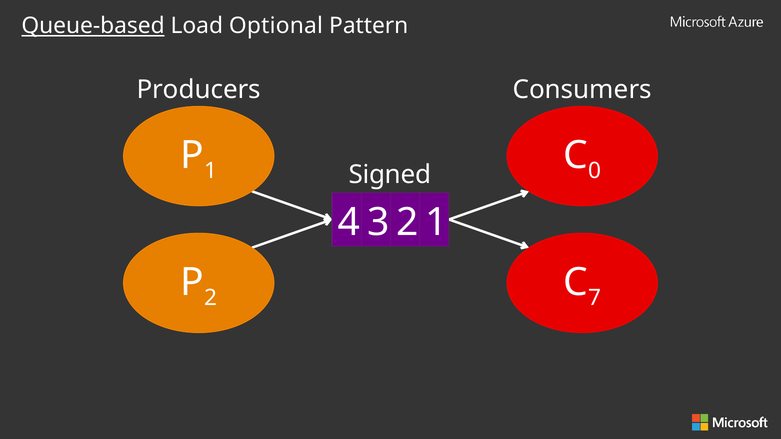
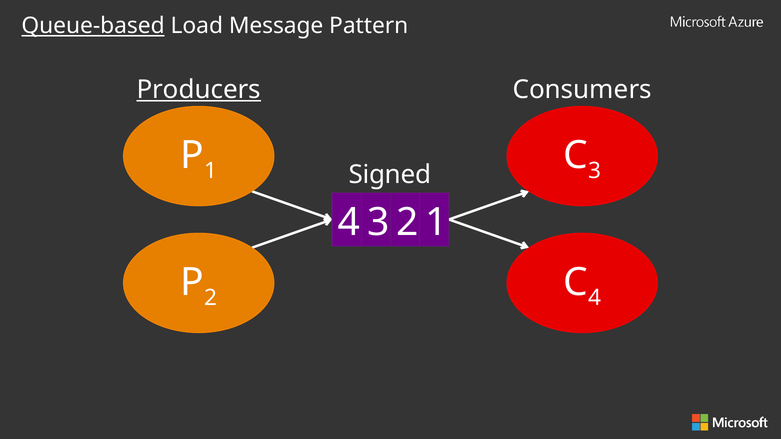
Optional: Optional -> Message
Producers underline: none -> present
0: 0 -> 3
7: 7 -> 4
